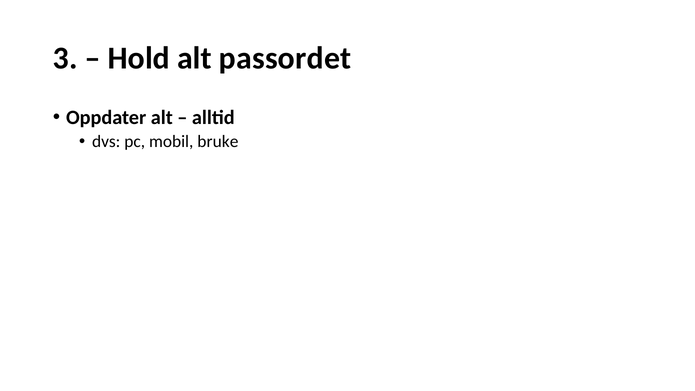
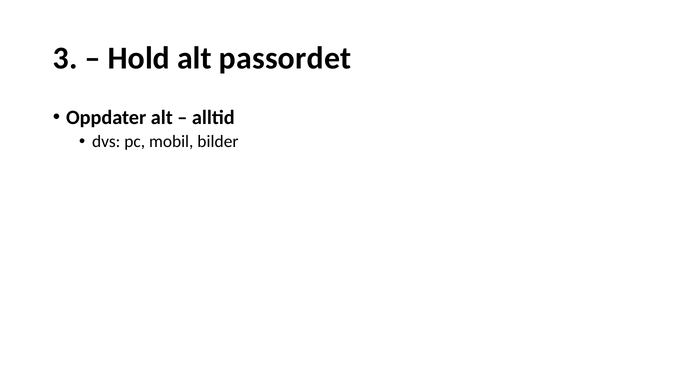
bruke: bruke -> bilder
